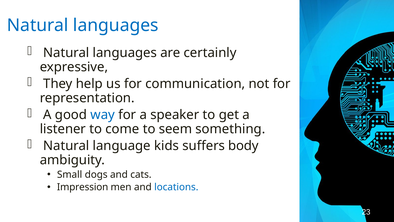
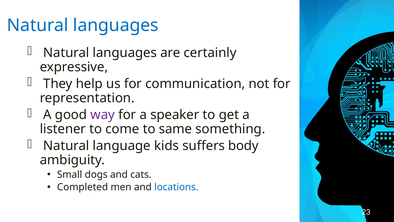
way colour: blue -> purple
seem: seem -> same
Impression: Impression -> Completed
